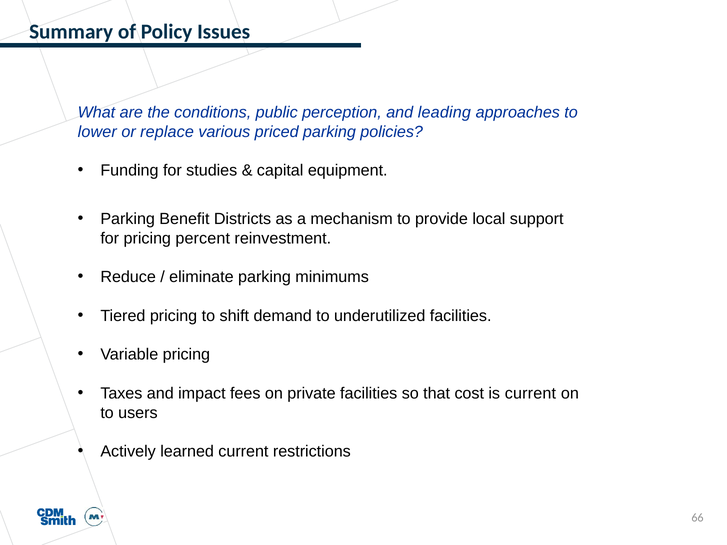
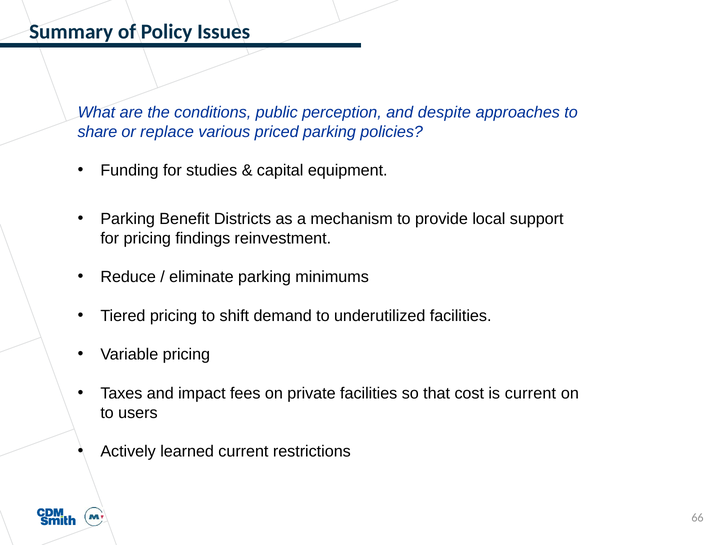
leading: leading -> despite
lower: lower -> share
percent: percent -> findings
